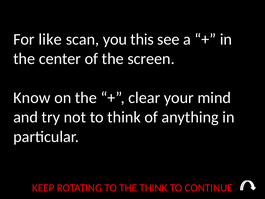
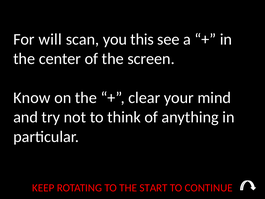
like: like -> will
THE THINK: THINK -> START
